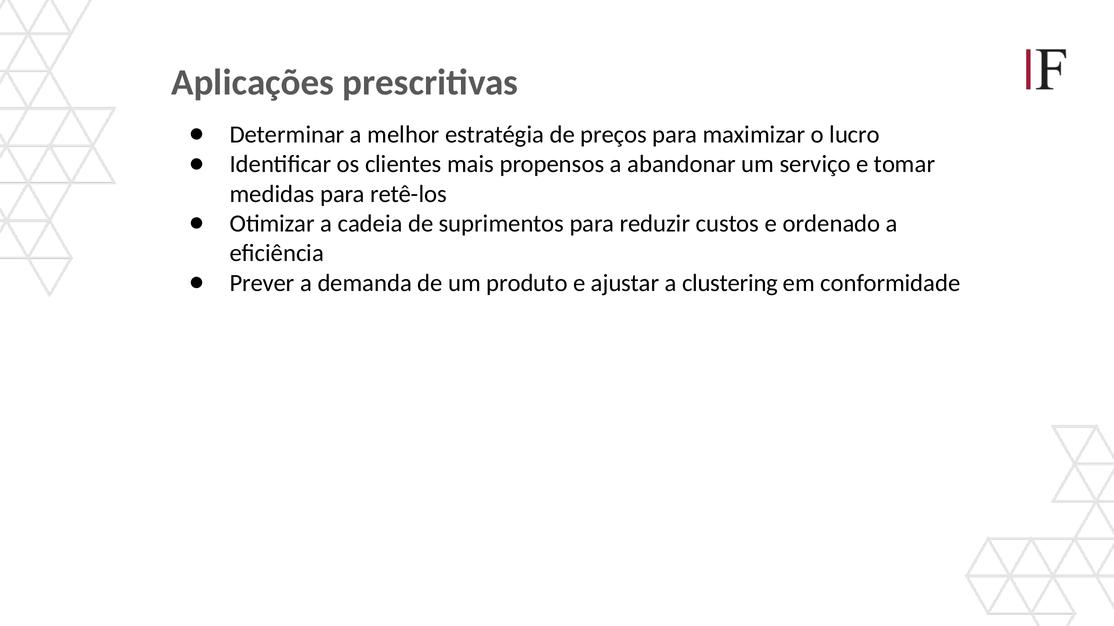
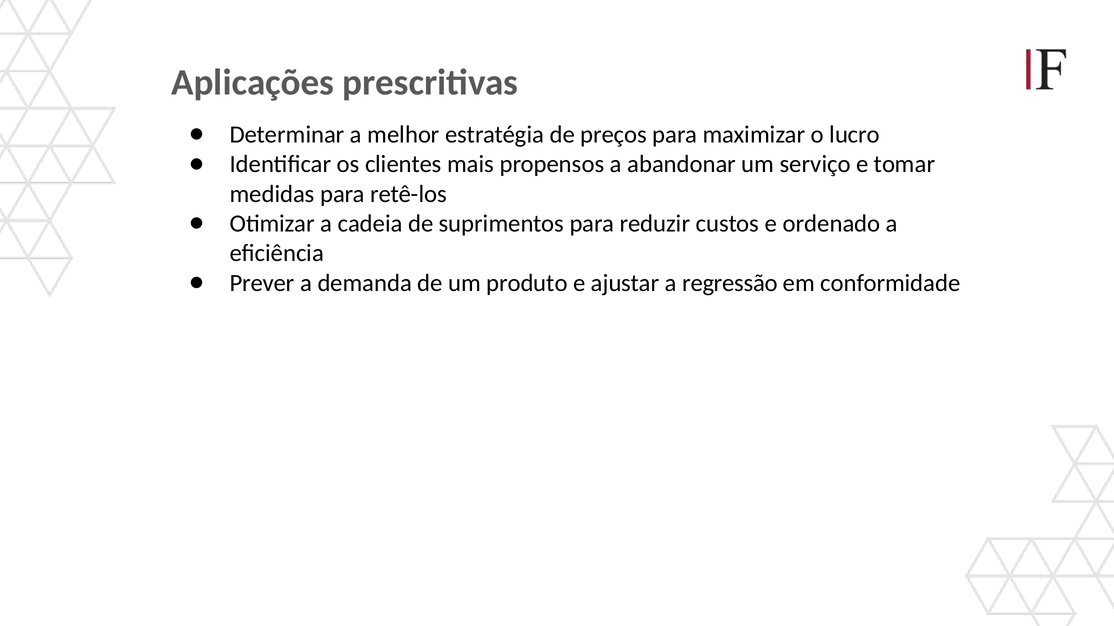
clustering: clustering -> regressão
